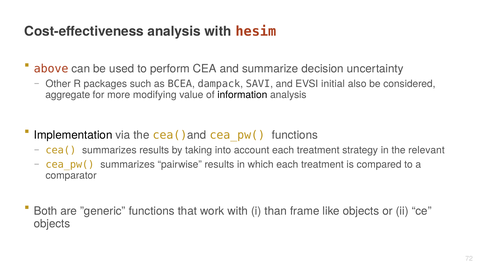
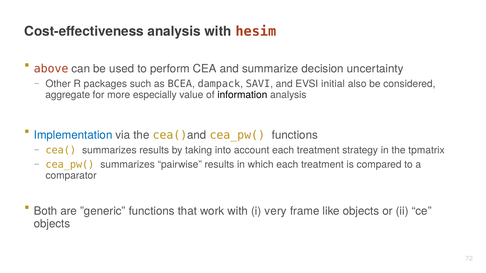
modifying: modifying -> especially
Implementation colour: black -> blue
relevant: relevant -> tpmatrix
than: than -> very
